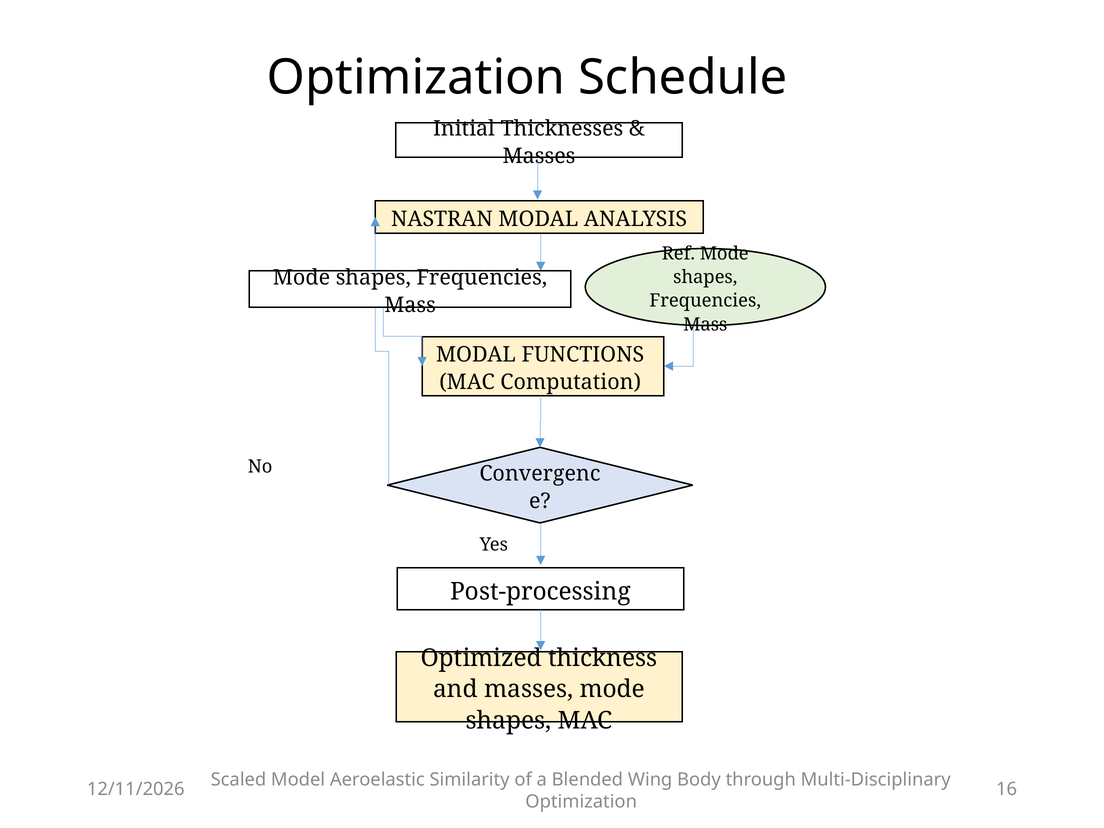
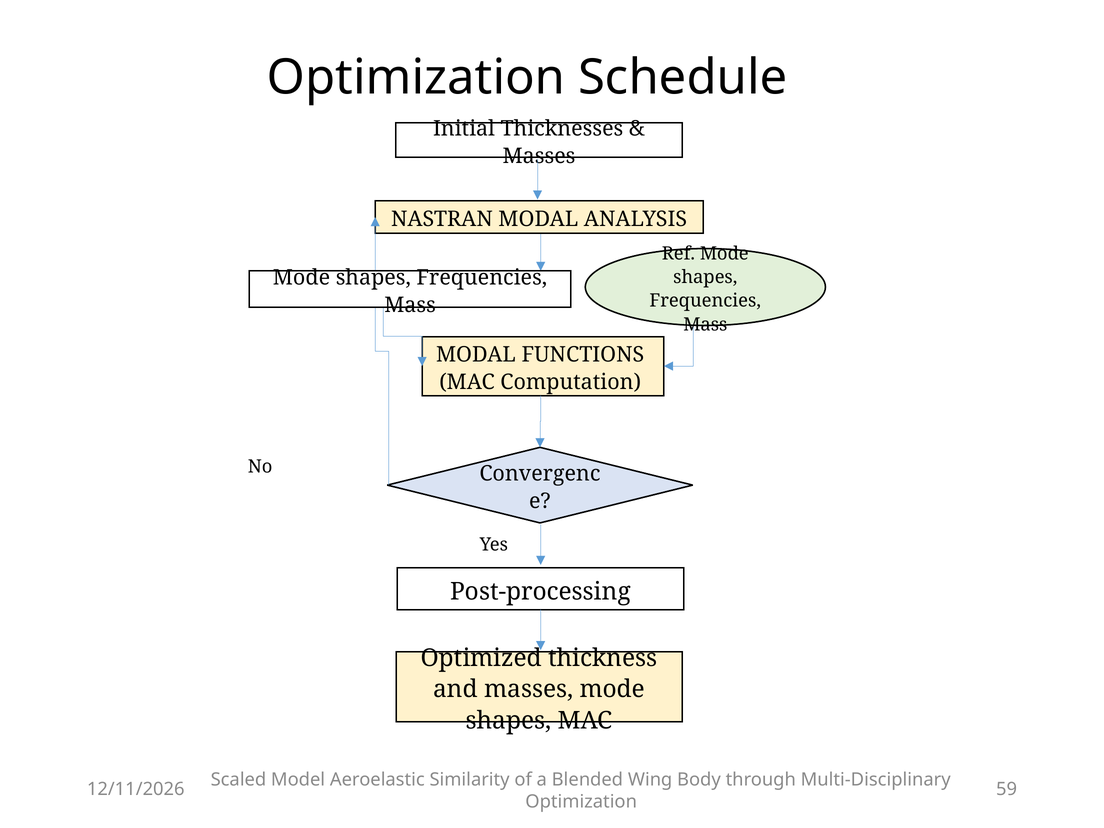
16: 16 -> 59
